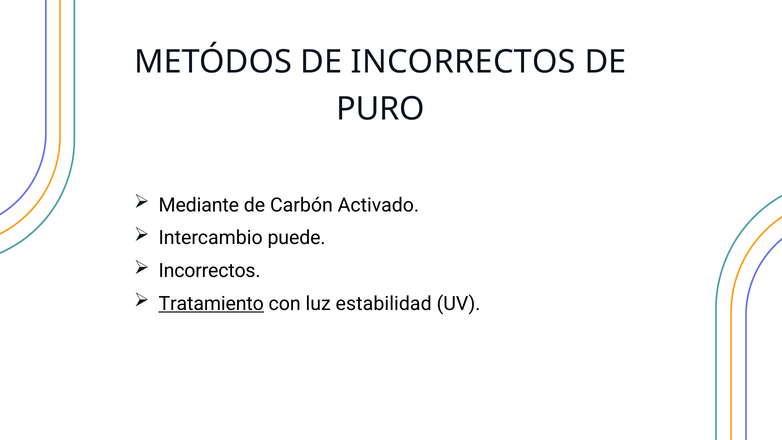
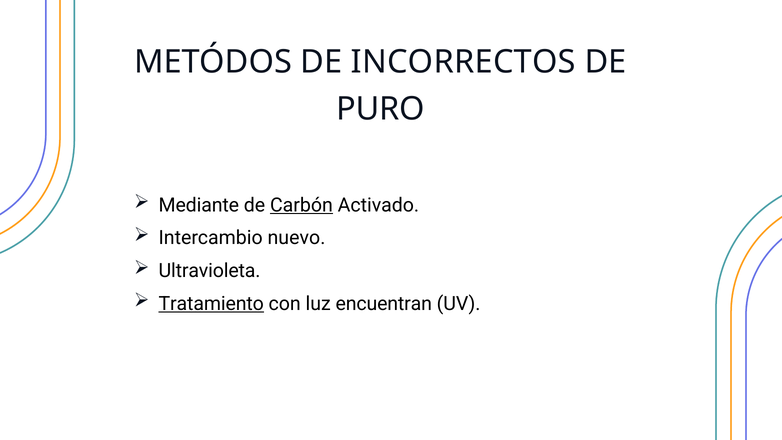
Carbón underline: none -> present
puede: puede -> nuevo
Incorrectos at (210, 271): Incorrectos -> Ultravioleta
estabilidad: estabilidad -> encuentran
